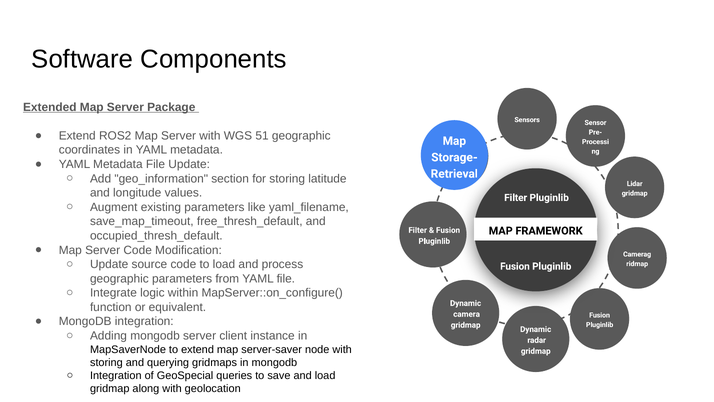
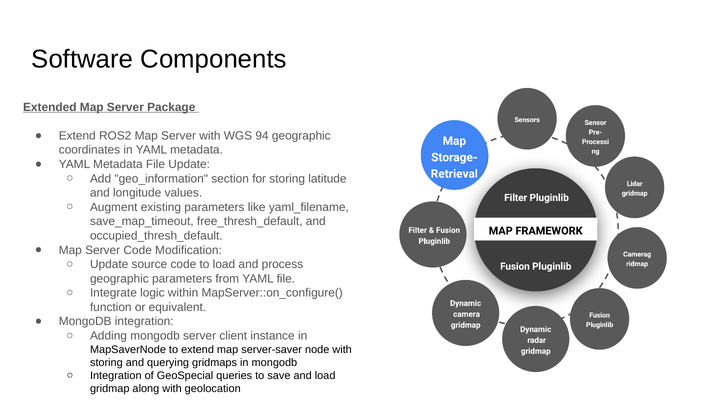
51: 51 -> 94
